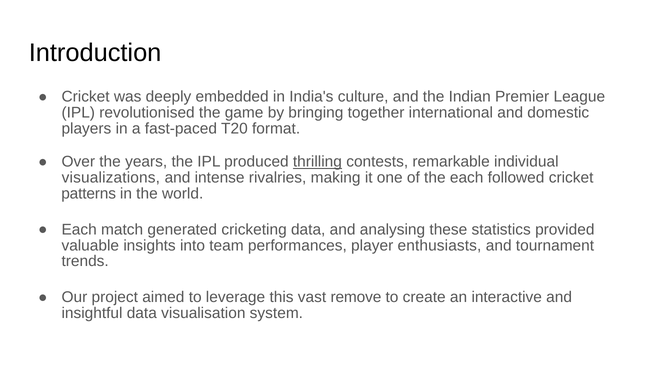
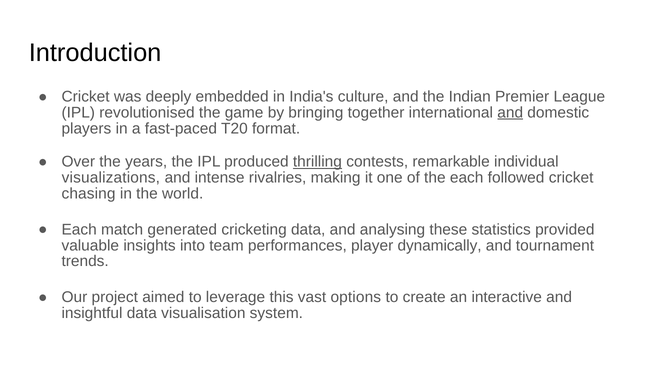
and at (510, 112) underline: none -> present
patterns: patterns -> chasing
enthusiasts: enthusiasts -> dynamically
remove: remove -> options
